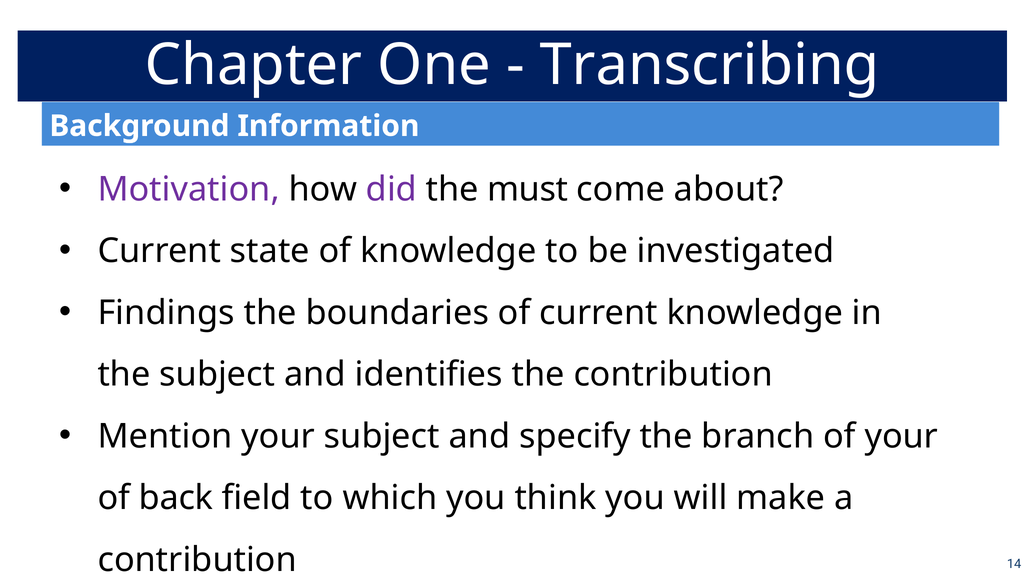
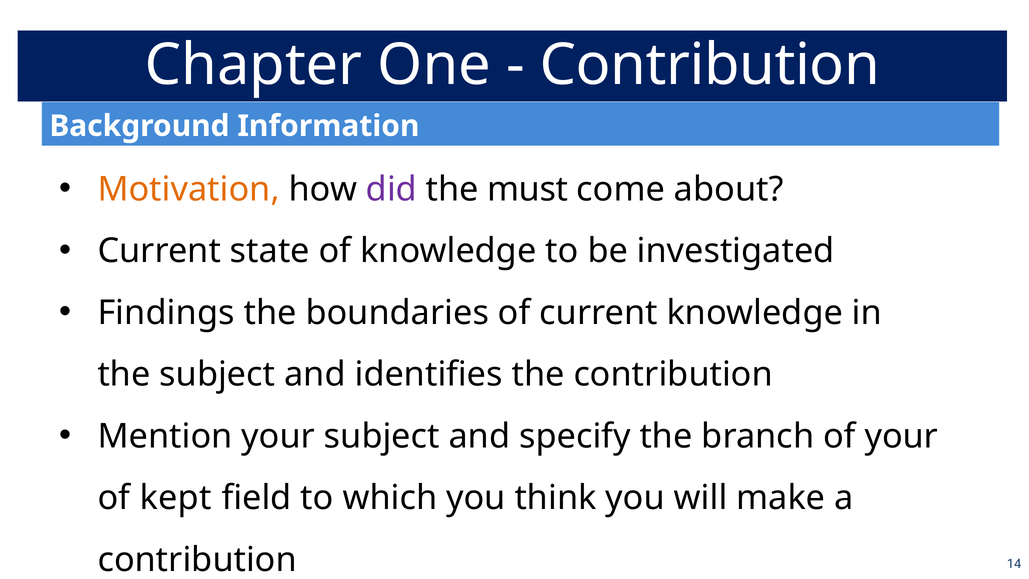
Transcribing at (710, 65): Transcribing -> Contribution
Motivation colour: purple -> orange
back: back -> kept
